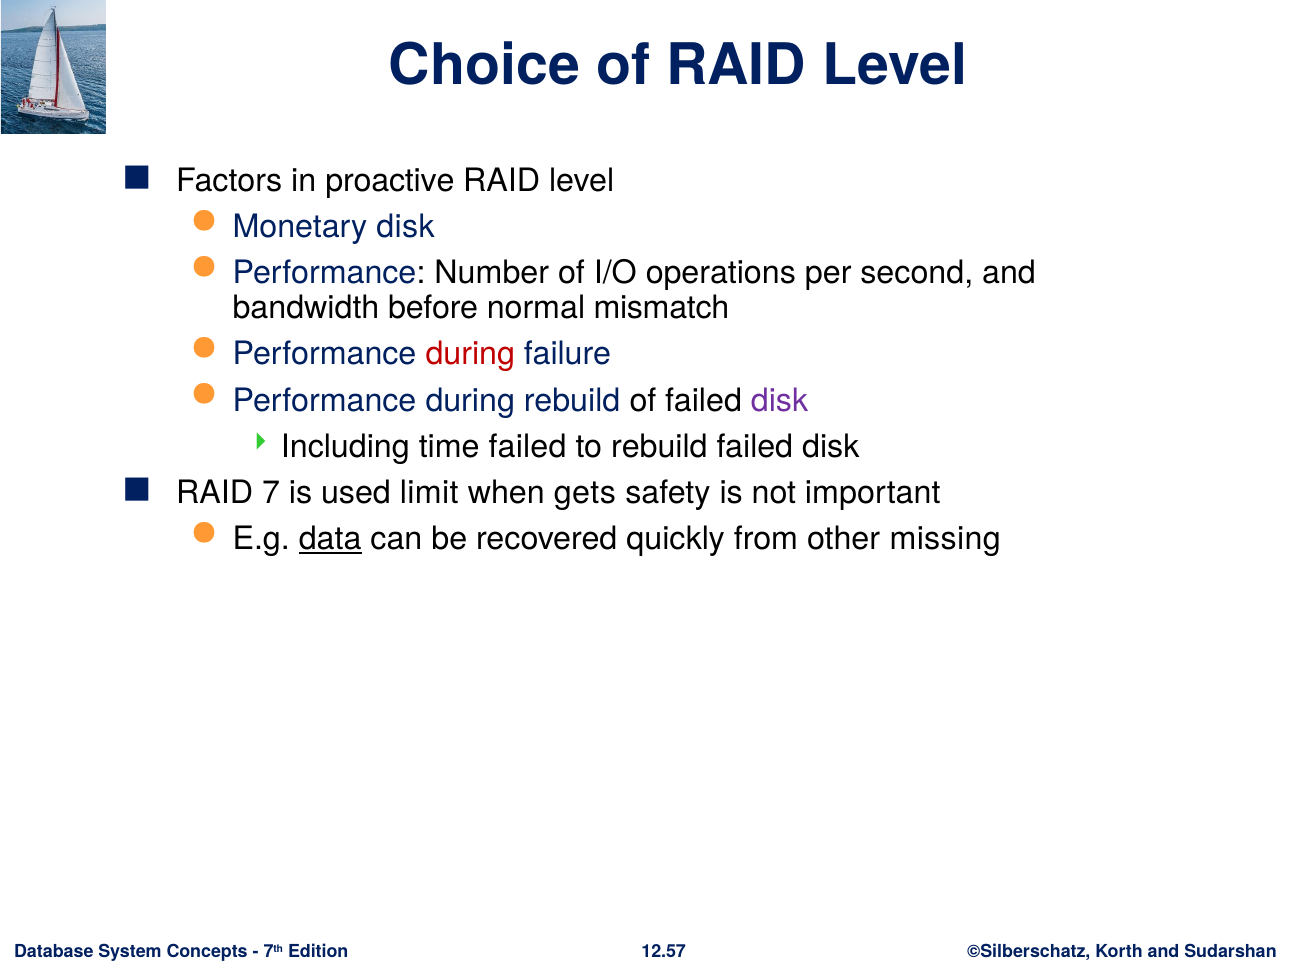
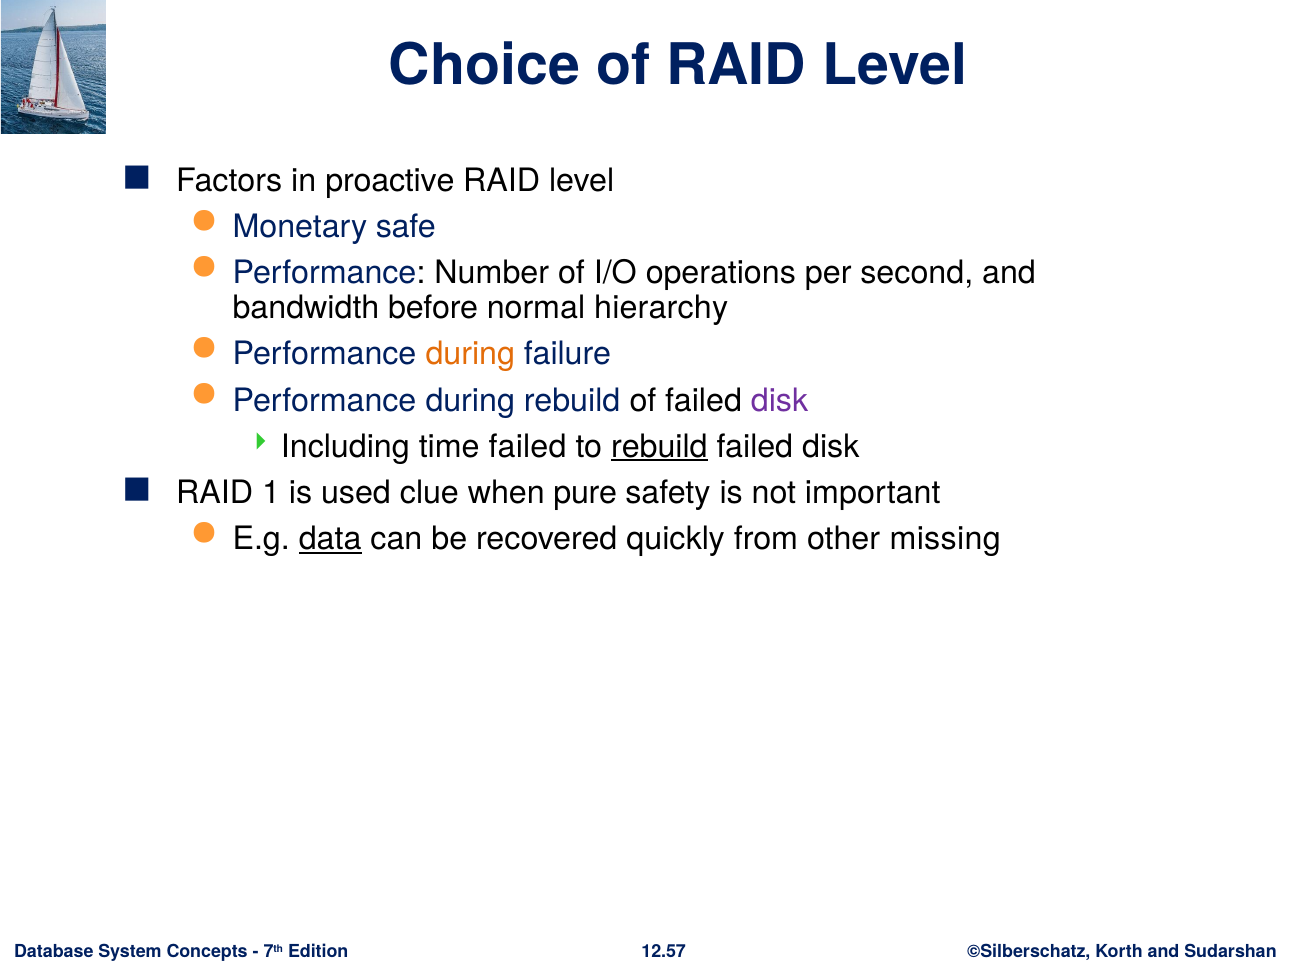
Monetary disk: disk -> safe
mismatch: mismatch -> hierarchy
during at (470, 354) colour: red -> orange
rebuild at (659, 446) underline: none -> present
7: 7 -> 1
limit: limit -> clue
gets: gets -> pure
